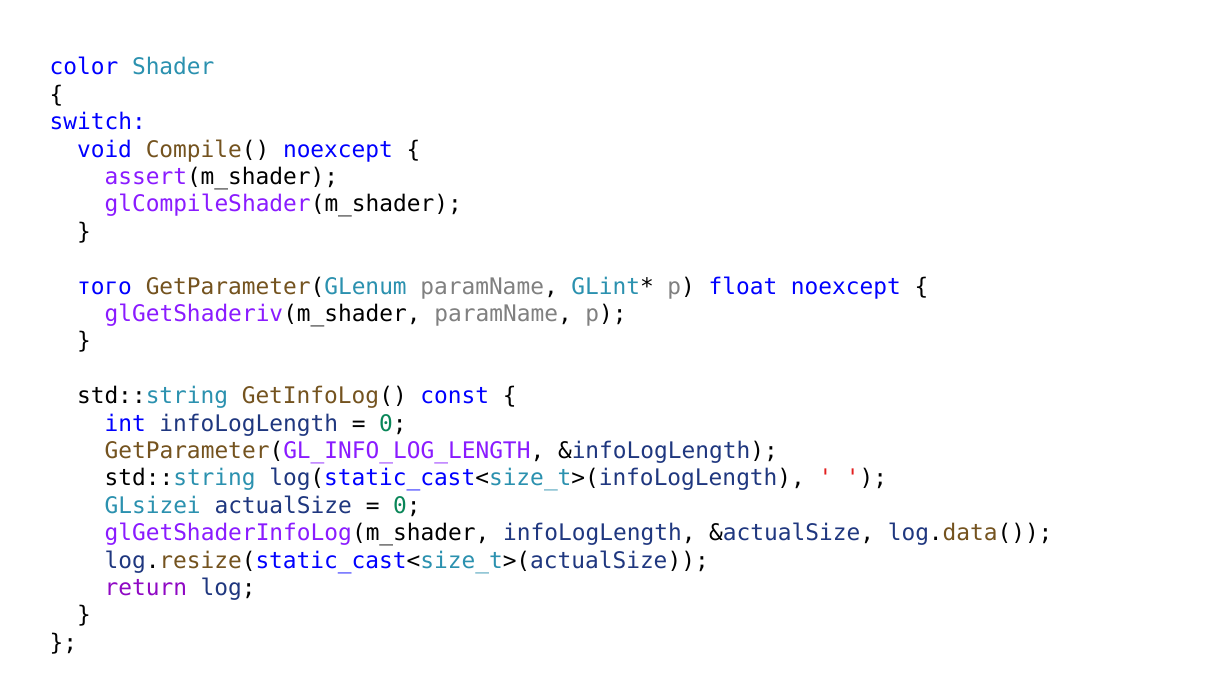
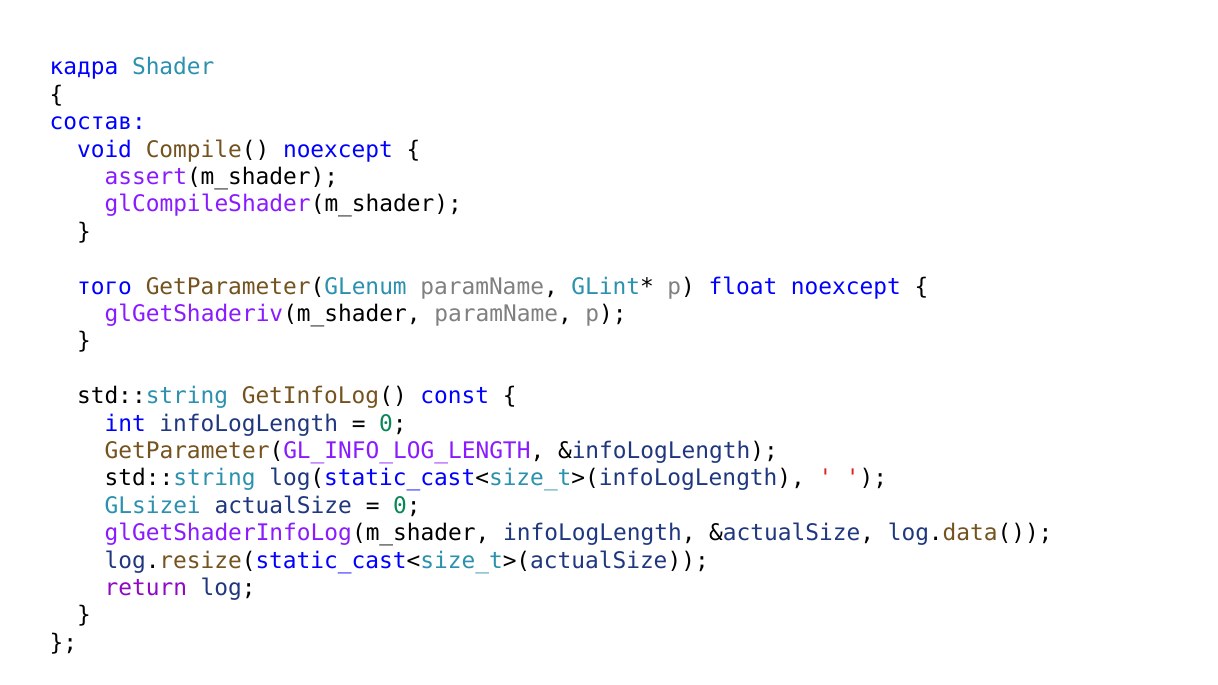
color: color -> кадра
switch: switch -> состав
